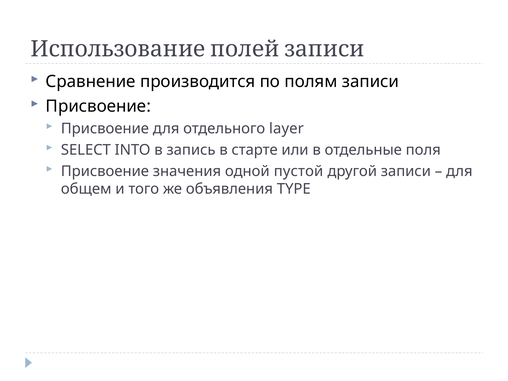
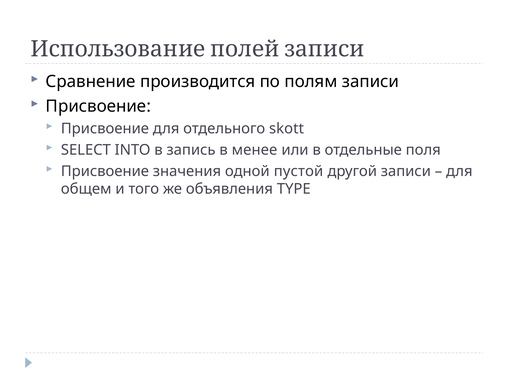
layer: layer -> skott
старте: старте -> менее
